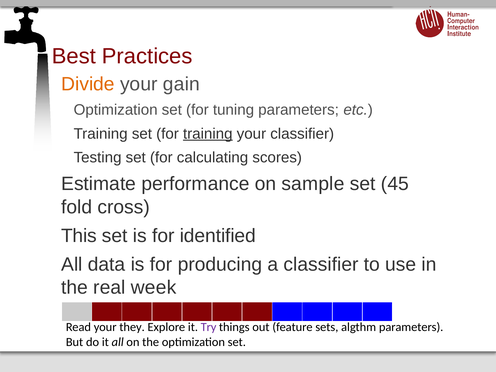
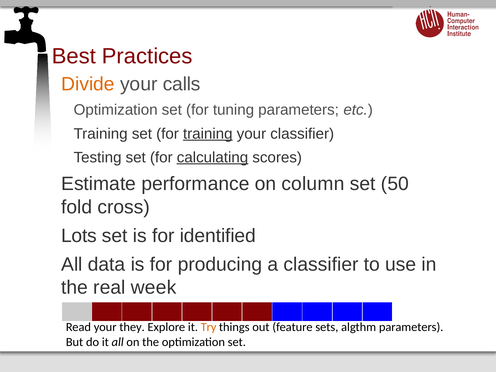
gain: gain -> calls
calculating underline: none -> present
sample: sample -> column
45: 45 -> 50
This: This -> Lots
Try colour: purple -> orange
